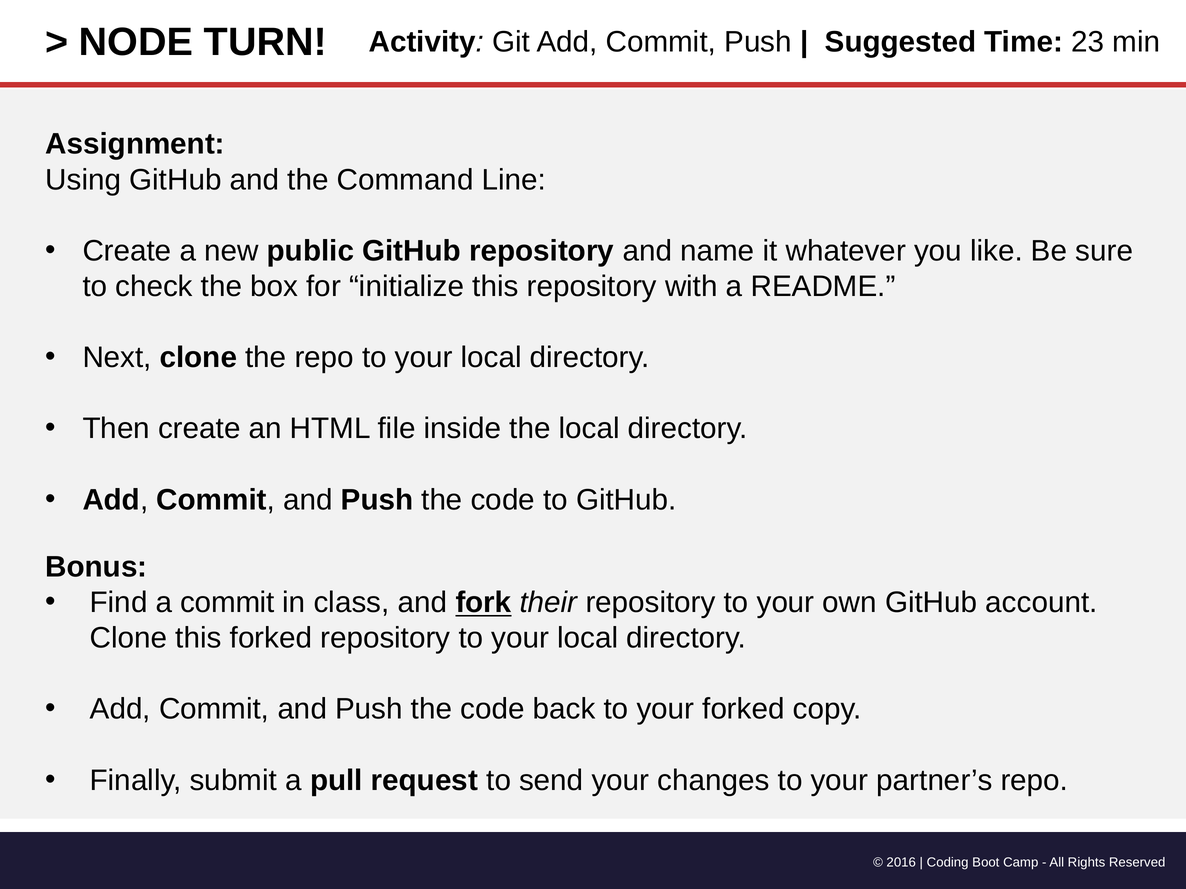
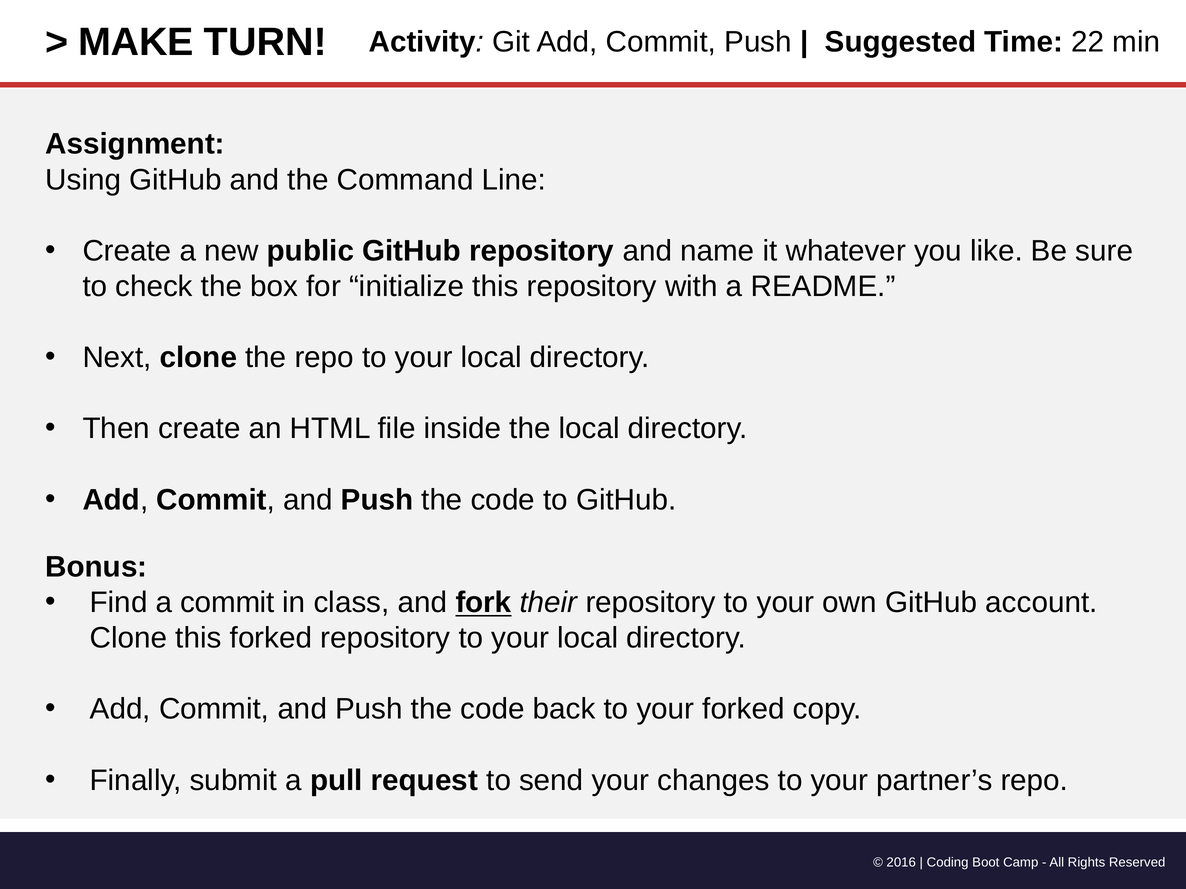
NODE: NODE -> MAKE
23: 23 -> 22
